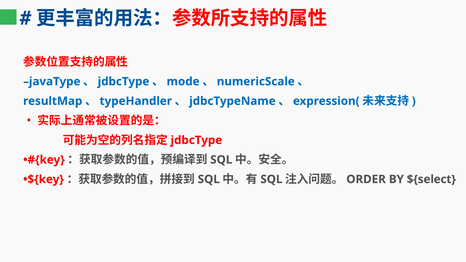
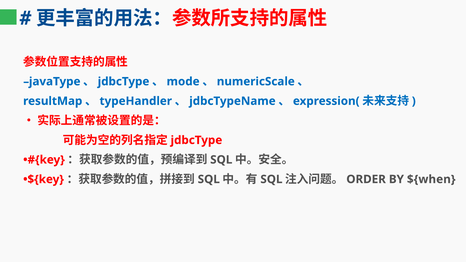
${select: ${select -> ${when
